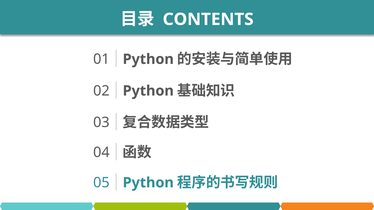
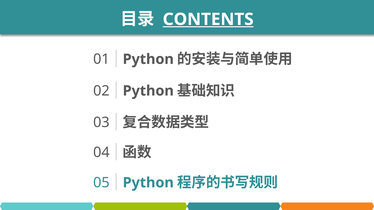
CONTENTS underline: none -> present
